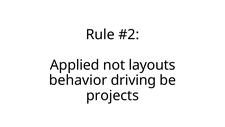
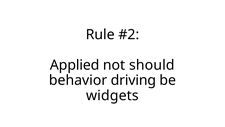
layouts: layouts -> should
projects: projects -> widgets
